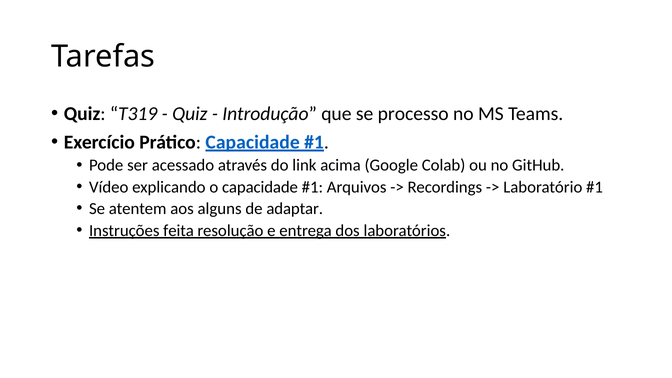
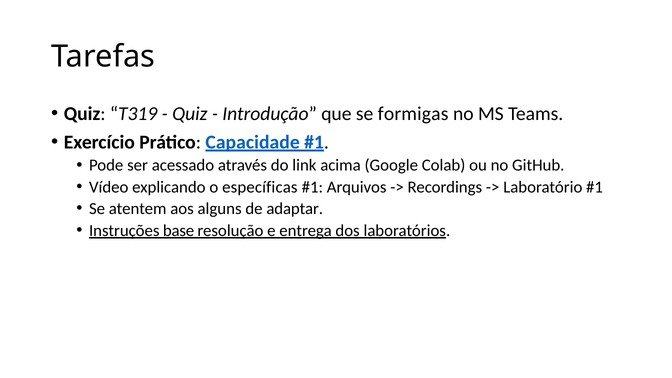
processo: processo -> formigas
o capacidade: capacidade -> específicas
feita: feita -> base
